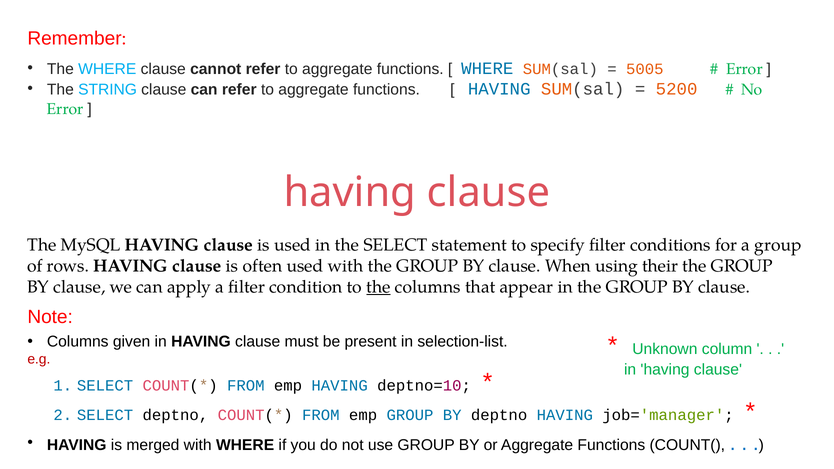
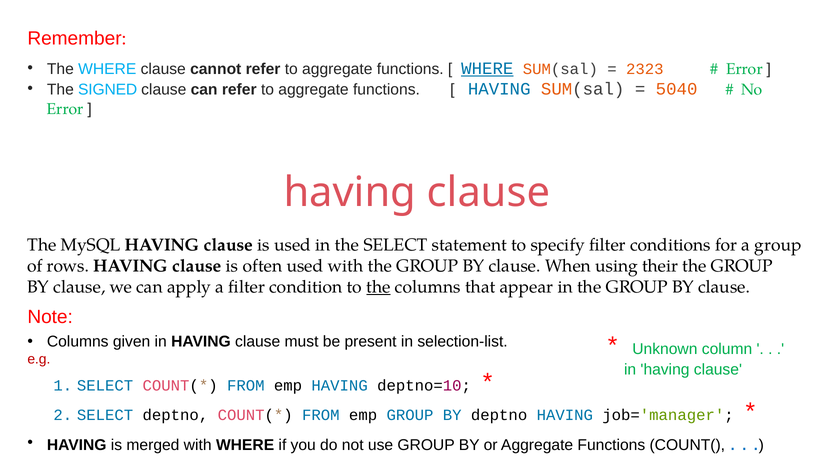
WHERE at (487, 68) underline: none -> present
5005: 5005 -> 2323
STRING: STRING -> SIGNED
5200: 5200 -> 5040
